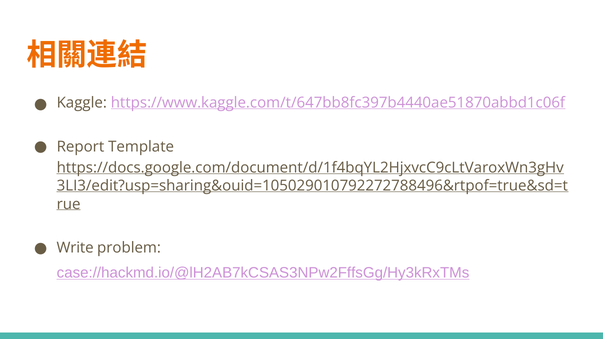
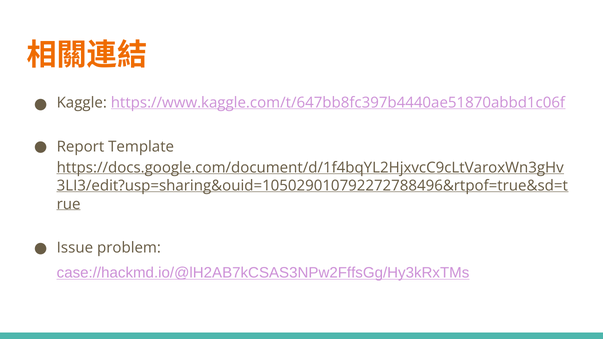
Write: Write -> Issue
